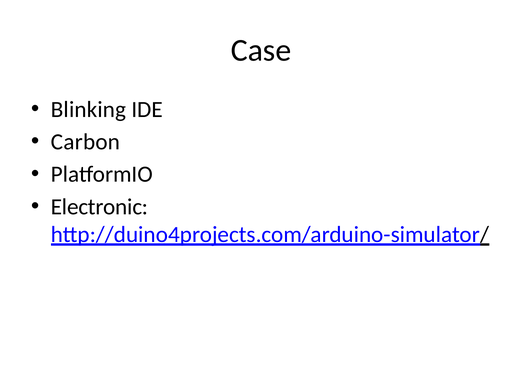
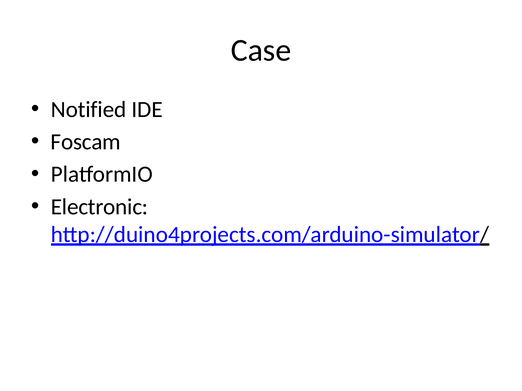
Blinking: Blinking -> Notified
Carbon: Carbon -> Foscam
